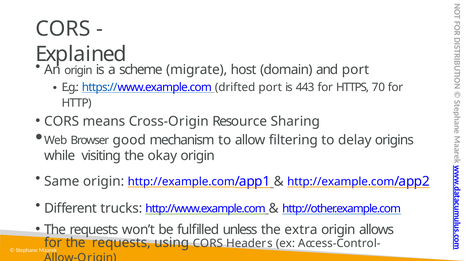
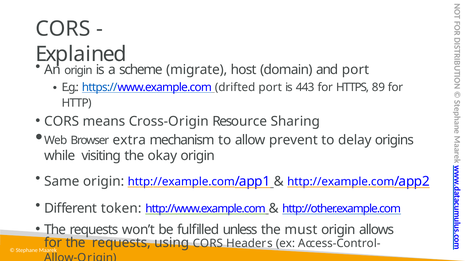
70: 70 -> 89
good: good -> extra
filtering: filtering -> prevent
trucks: trucks -> token
extra: extra -> must
